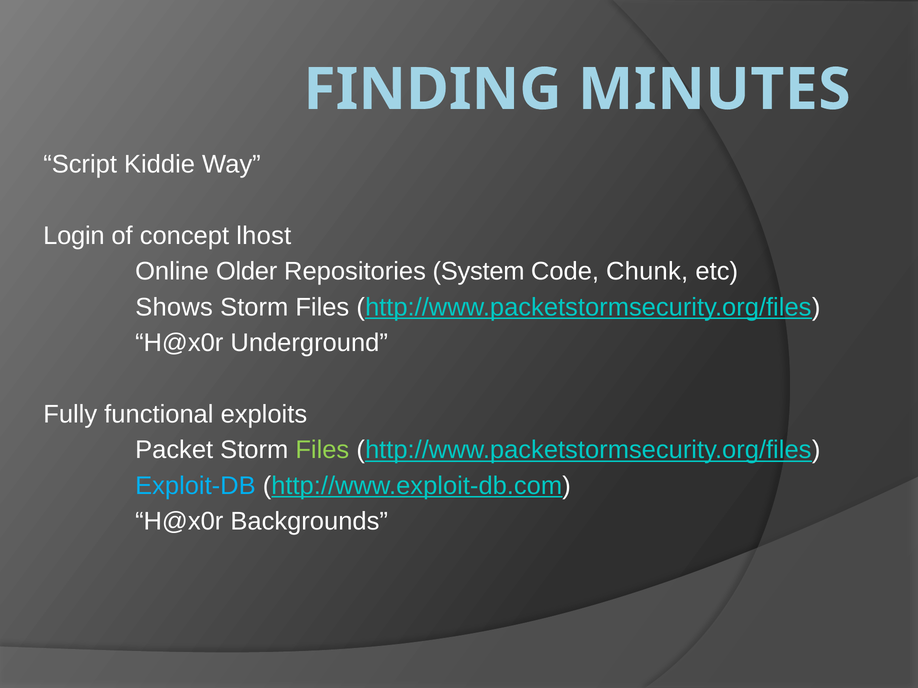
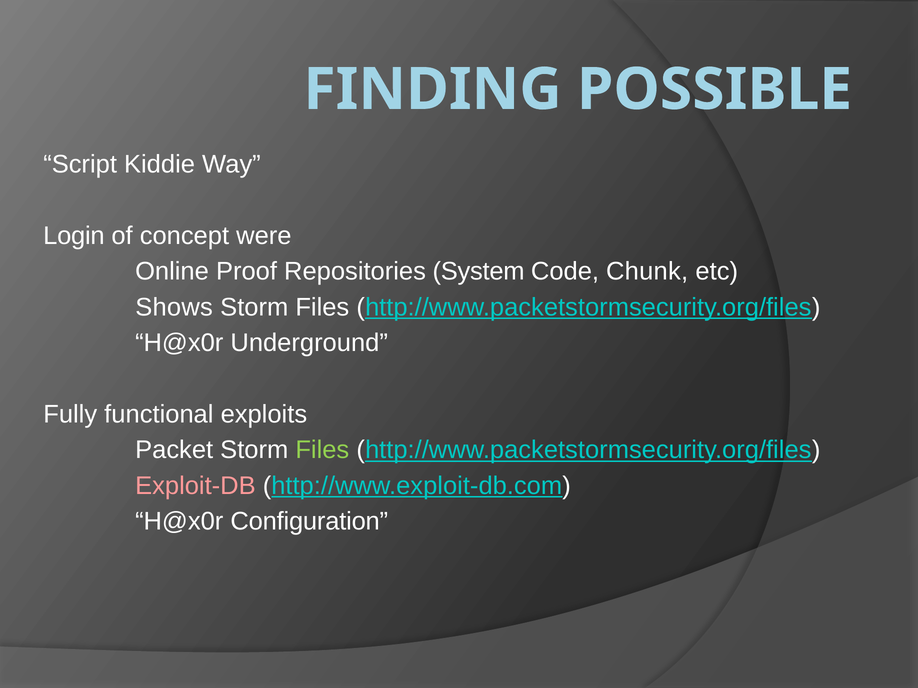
MINUTES: MINUTES -> POSSIBLE
lhost: lhost -> were
Older: Older -> Proof
Exploit-DB colour: light blue -> pink
Backgrounds: Backgrounds -> Configuration
